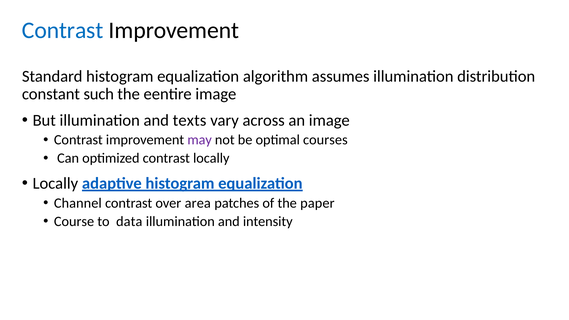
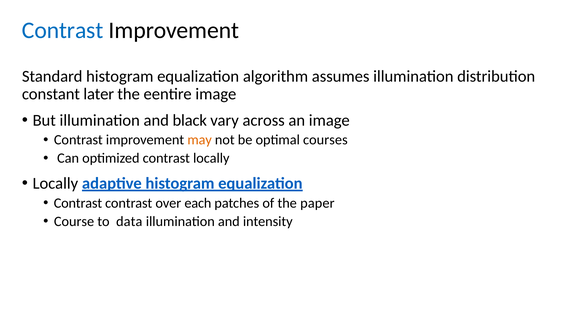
such: such -> later
texts: texts -> black
may colour: purple -> orange
Channel at (78, 203): Channel -> Contrast
area: area -> each
